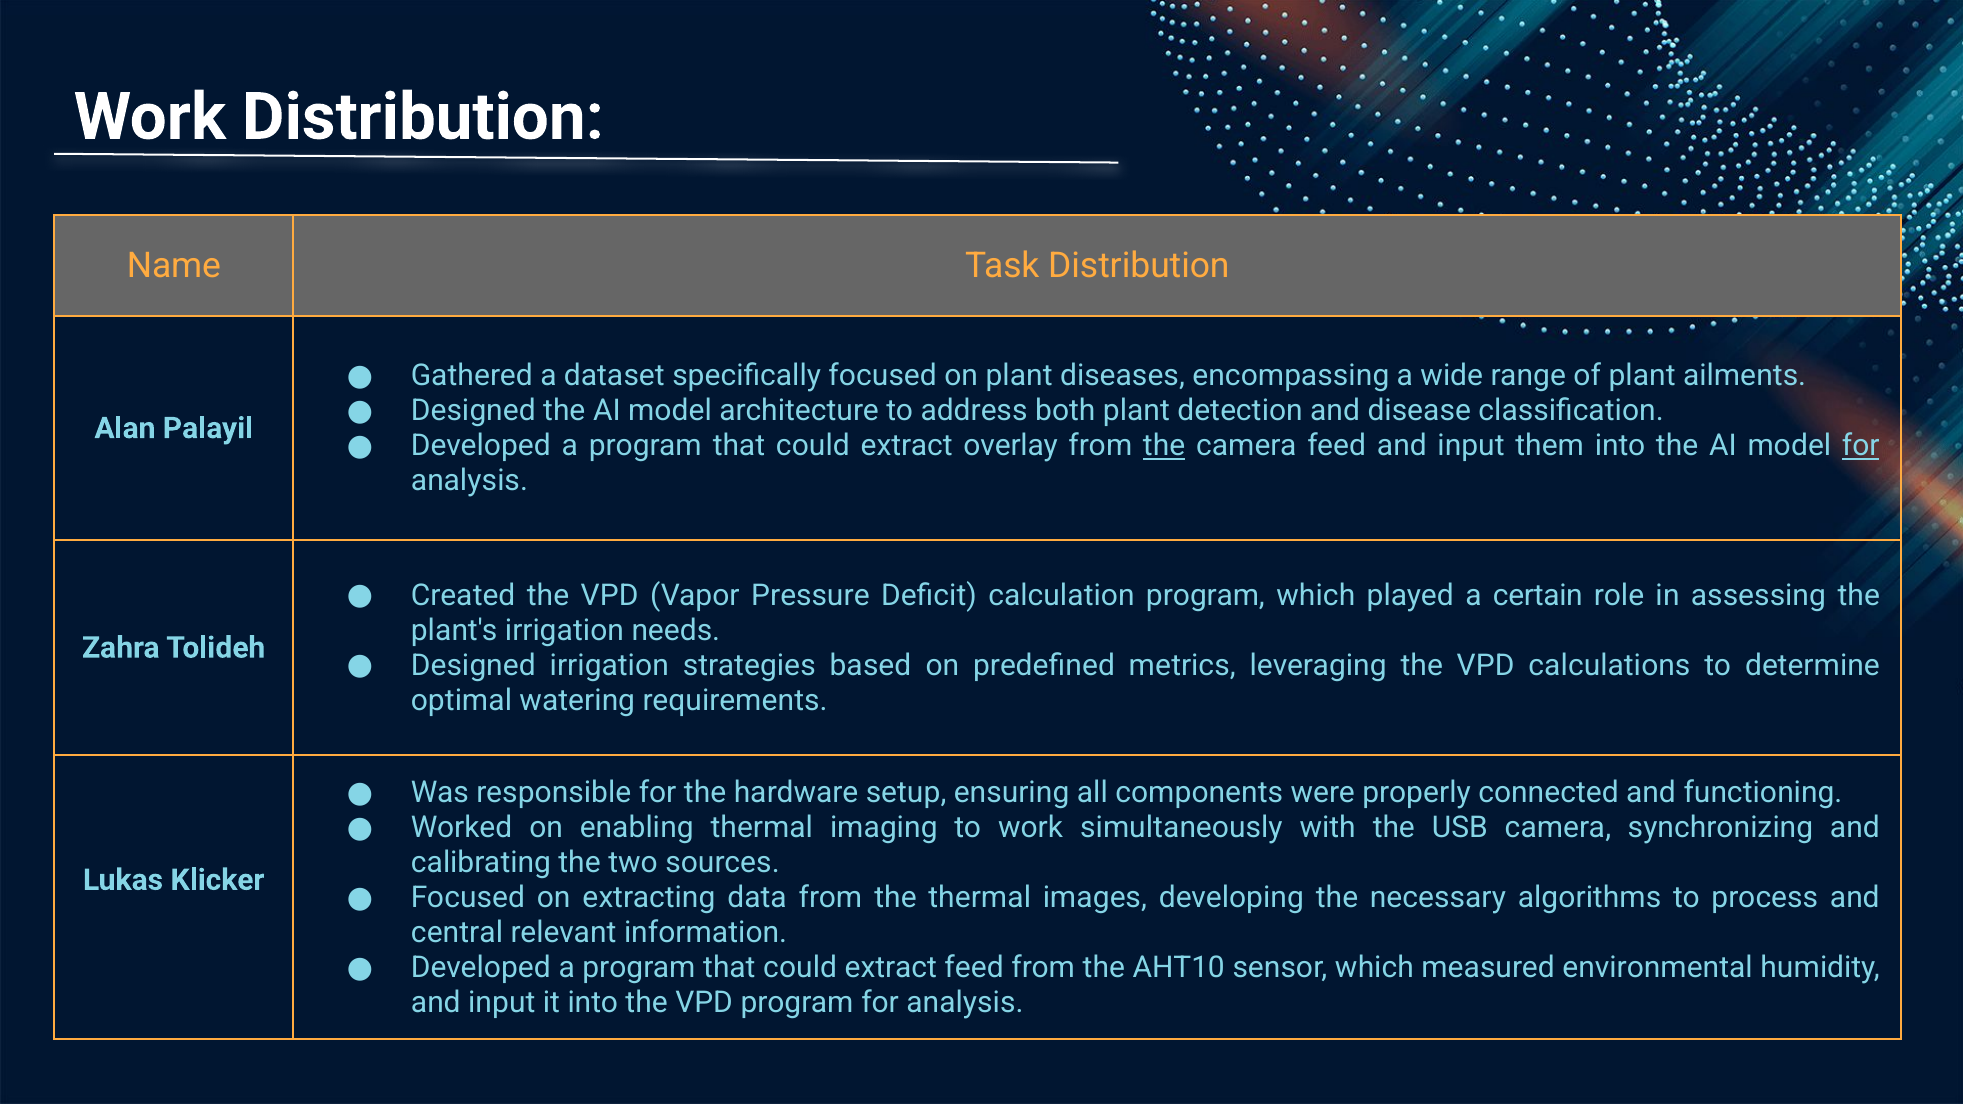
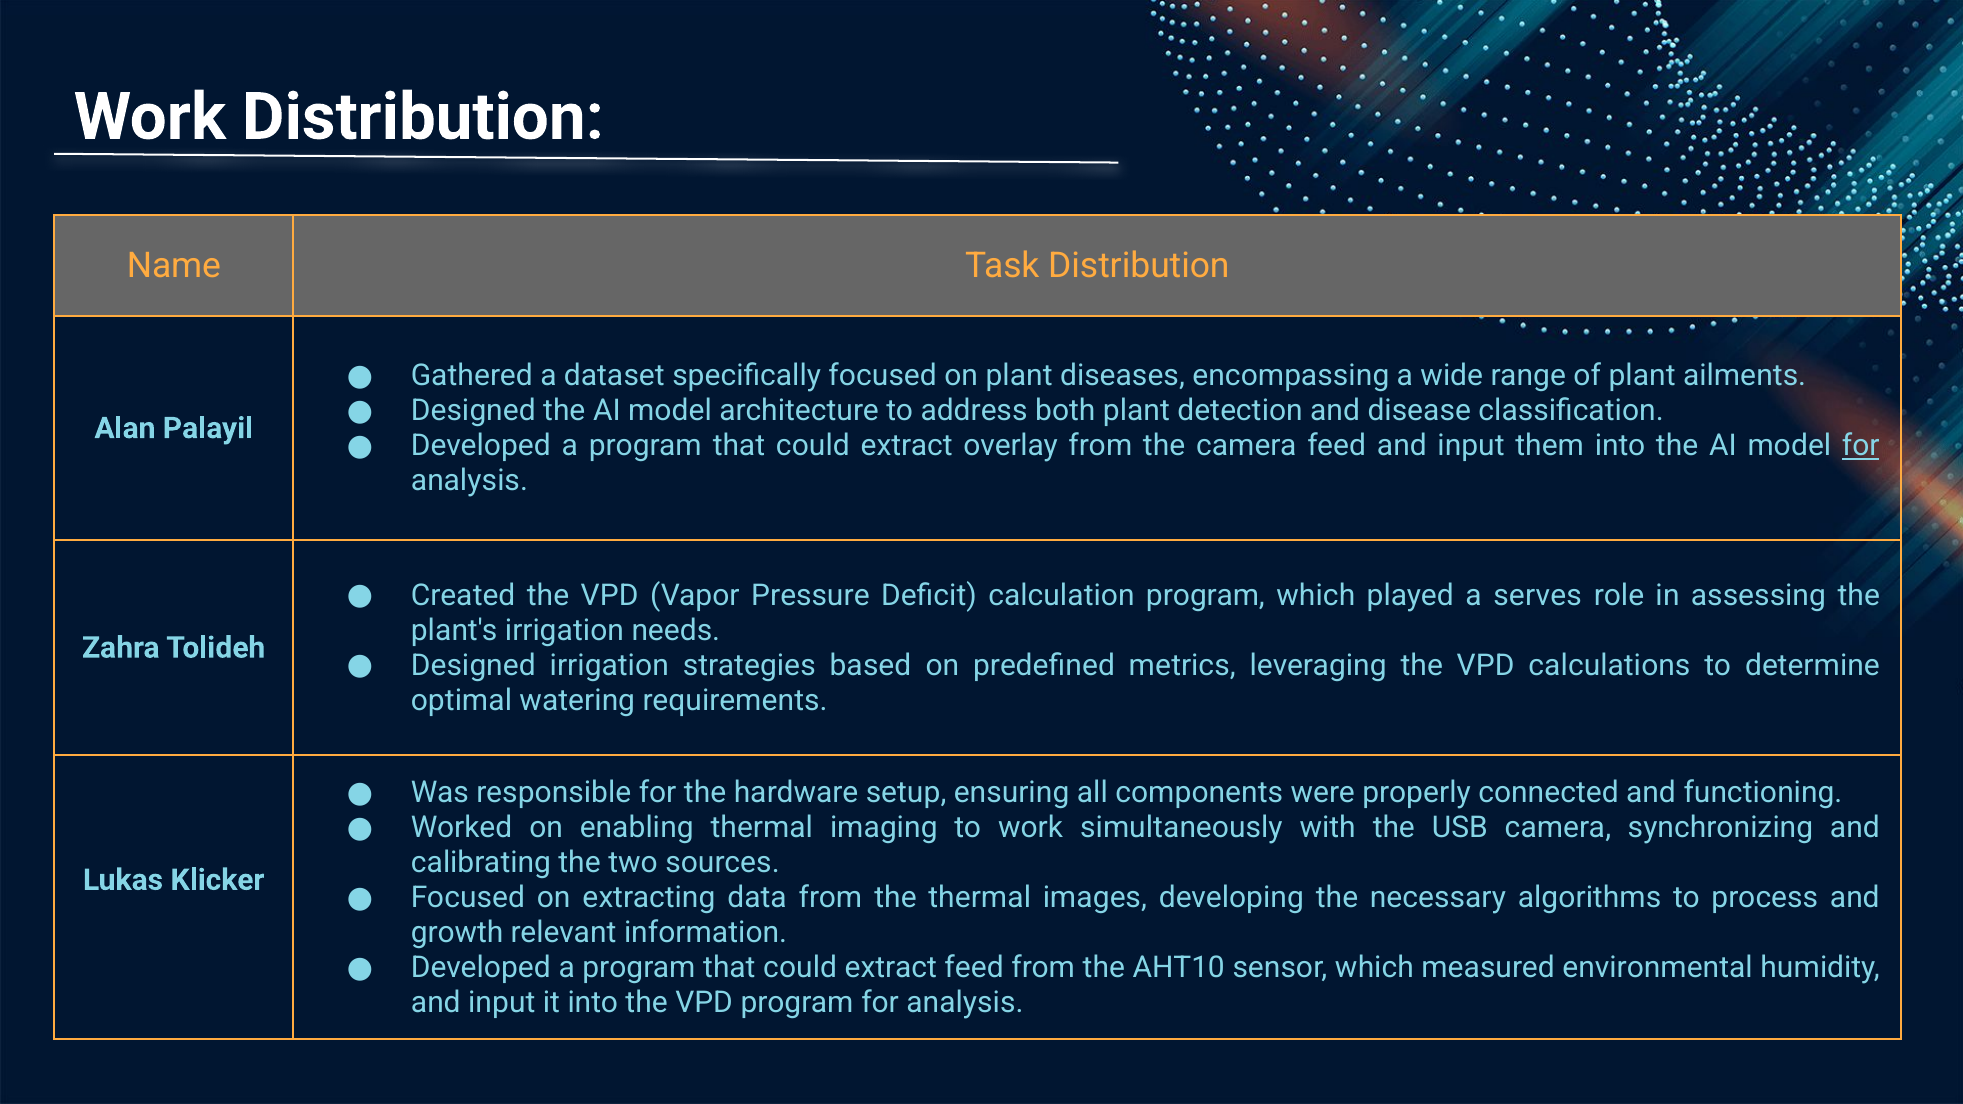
the at (1164, 446) underline: present -> none
certain: certain -> serves
central: central -> growth
